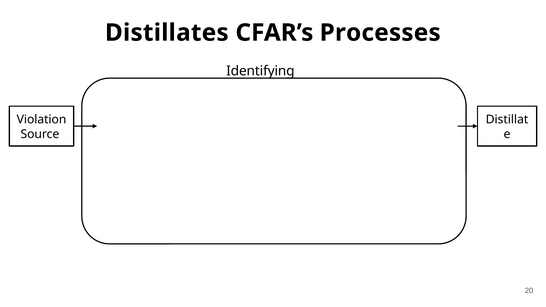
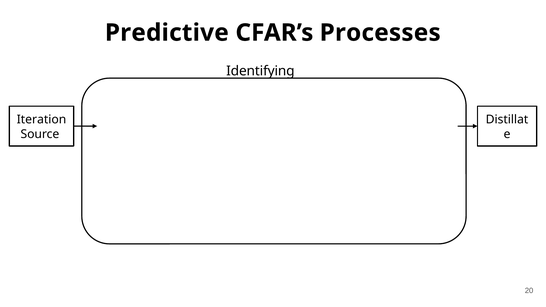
Distillates: Distillates -> Predictive
Violation: Violation -> Iteration
